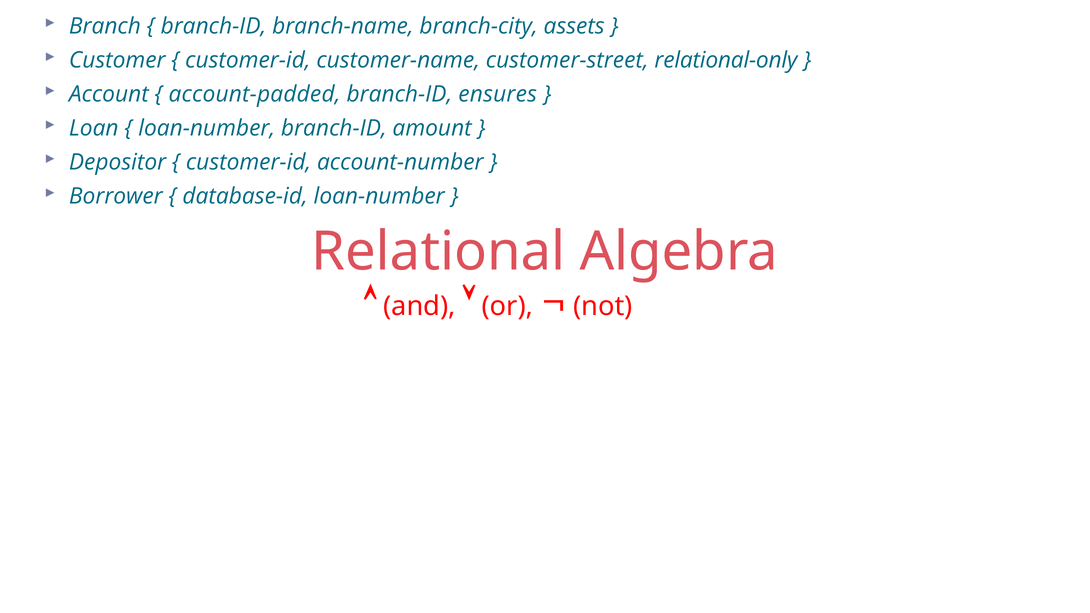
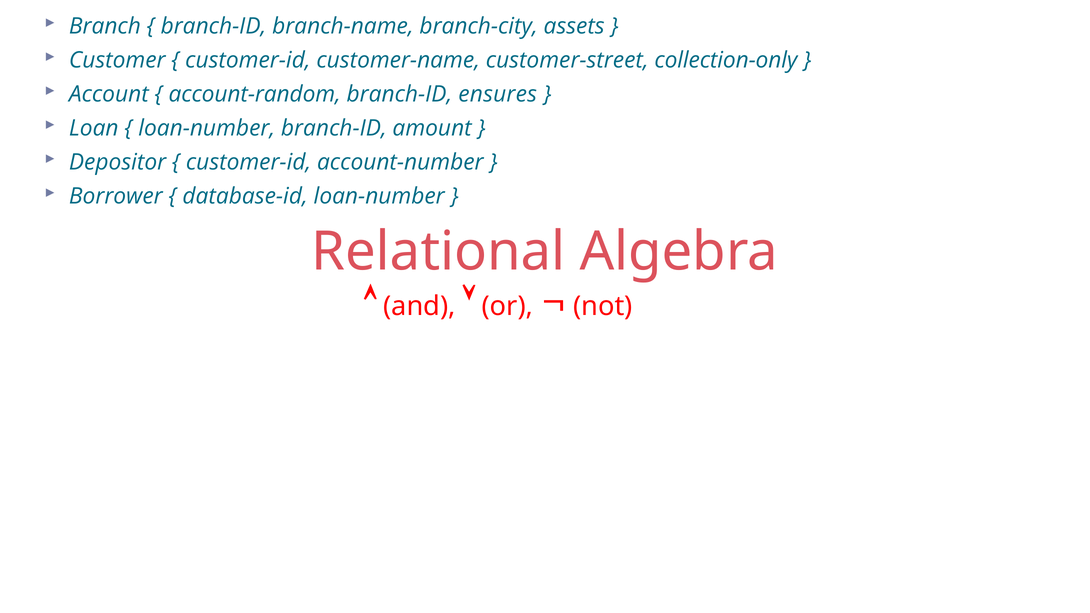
relational-only: relational-only -> collection-only
account-padded: account-padded -> account-random
